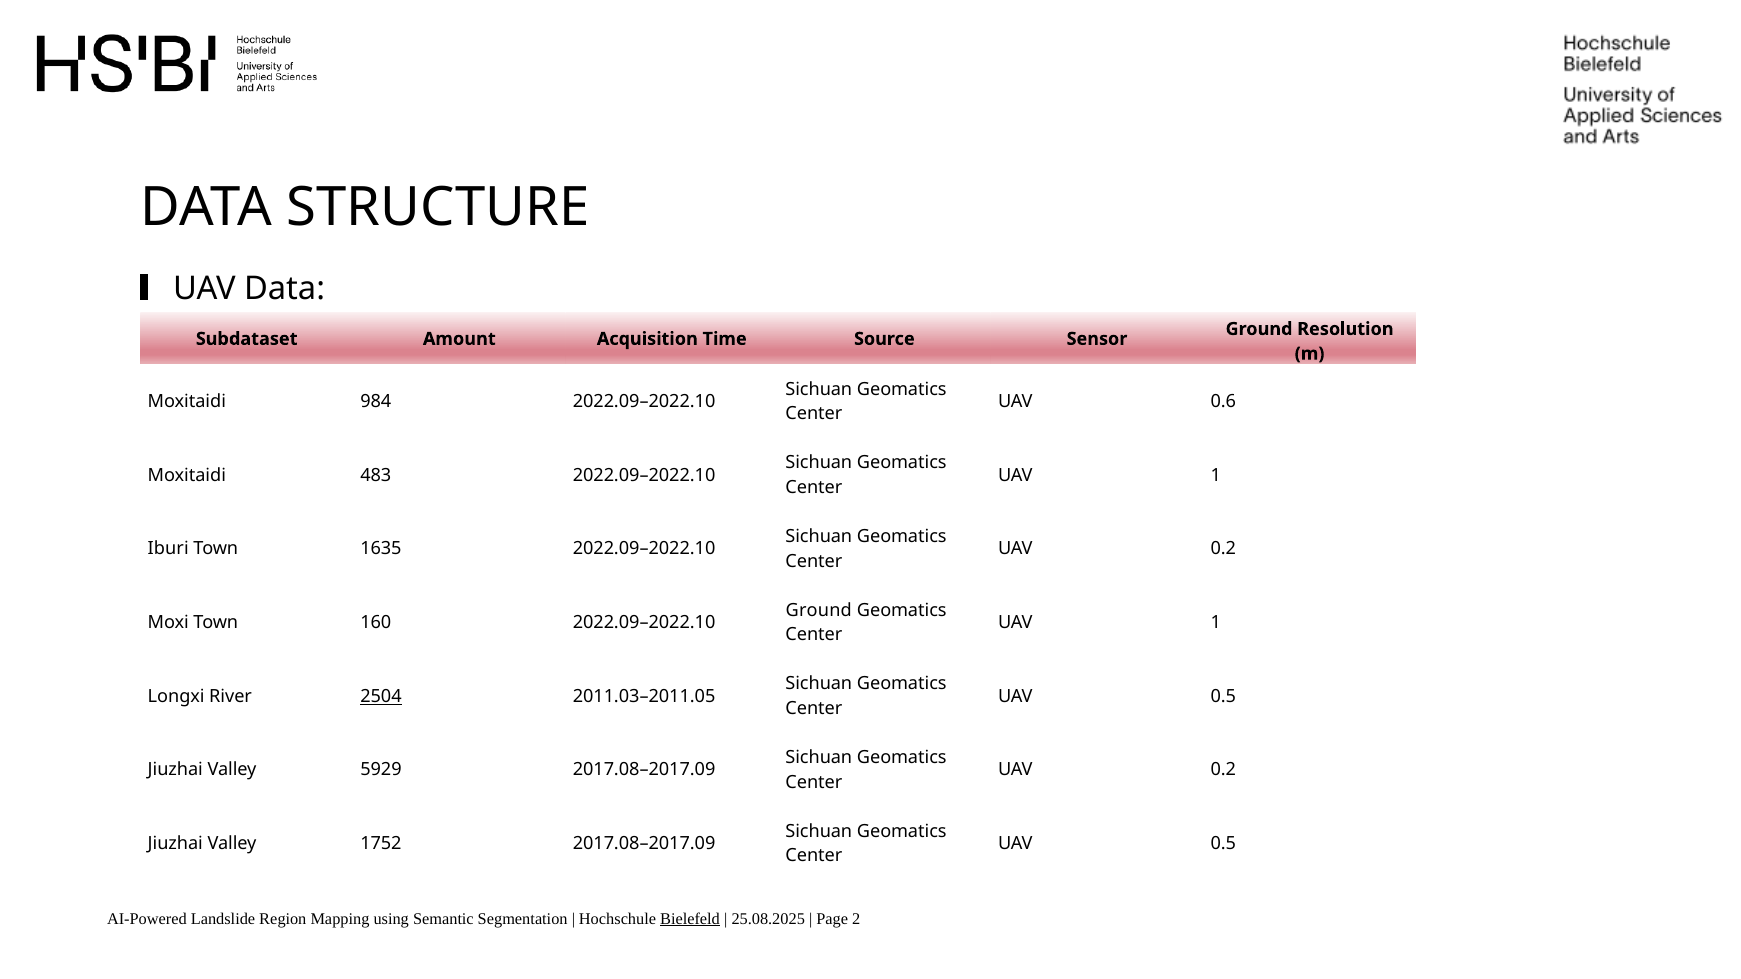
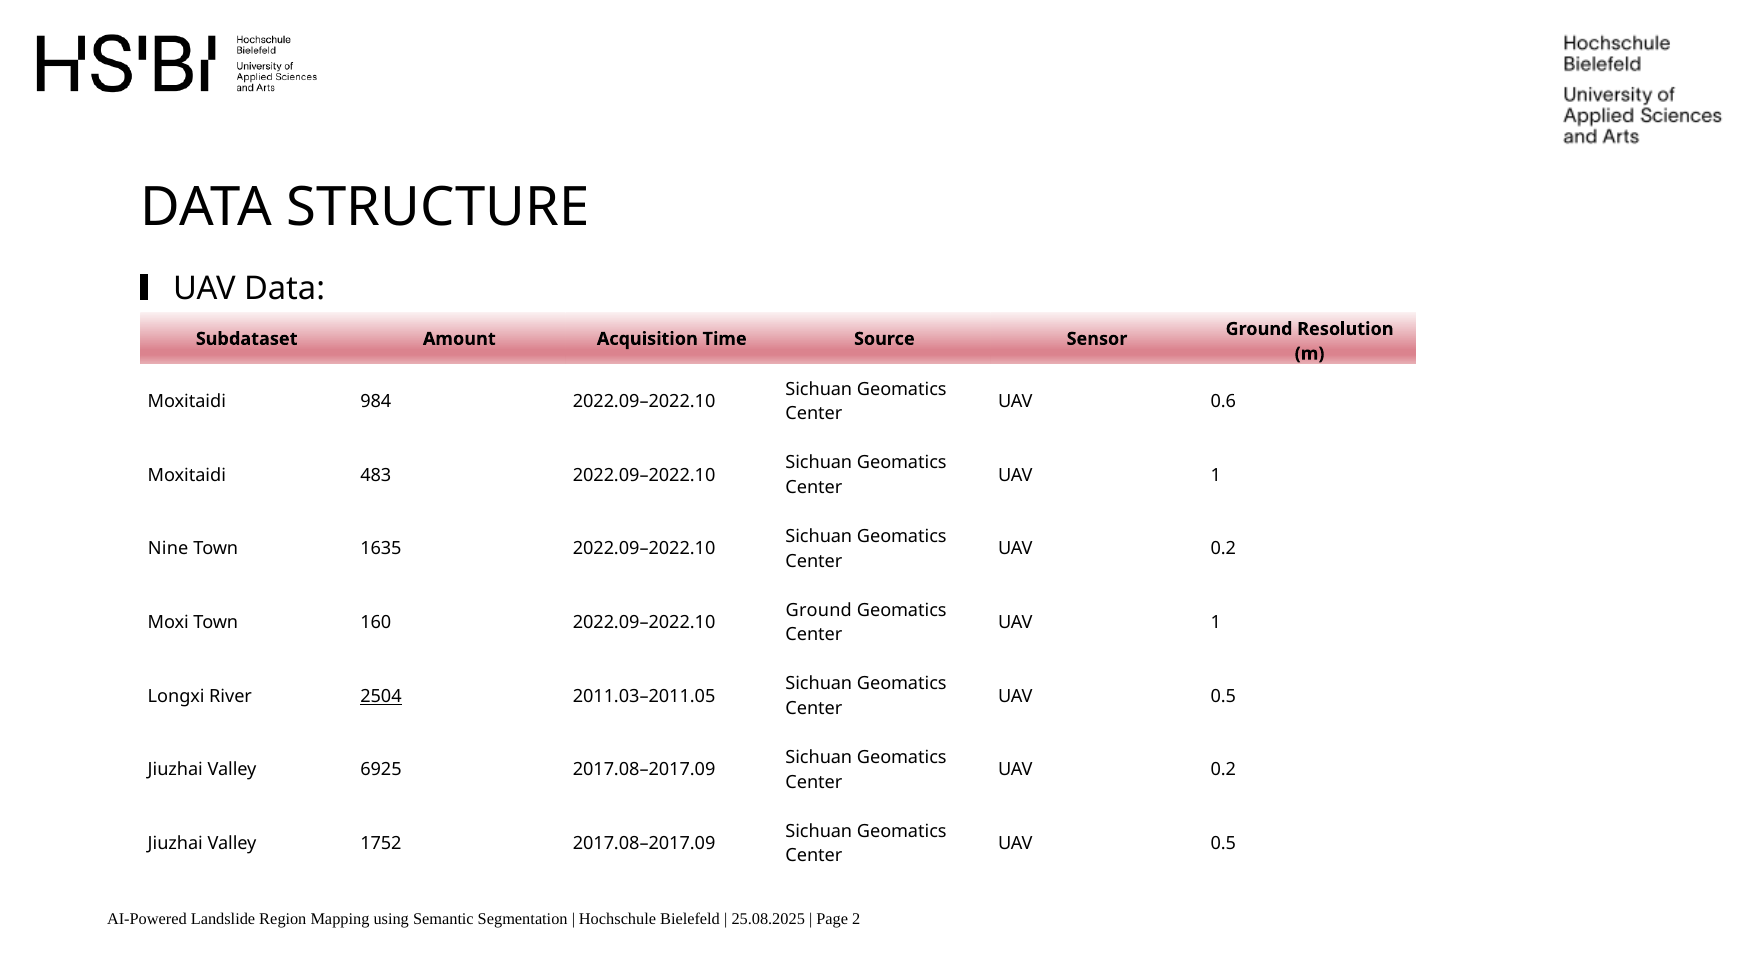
Iburi: Iburi -> Nine
5929: 5929 -> 6925
Bielefeld underline: present -> none
